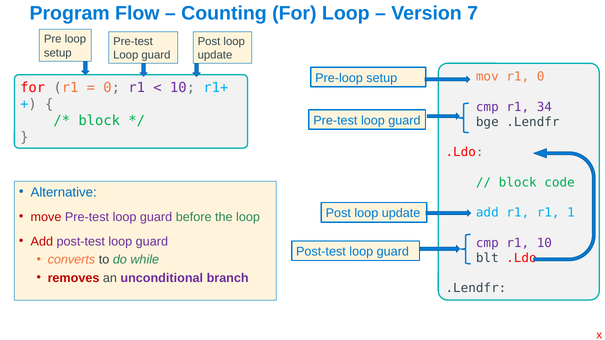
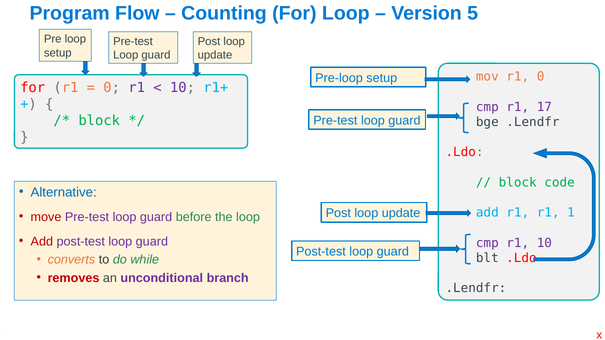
7: 7 -> 5
34: 34 -> 17
